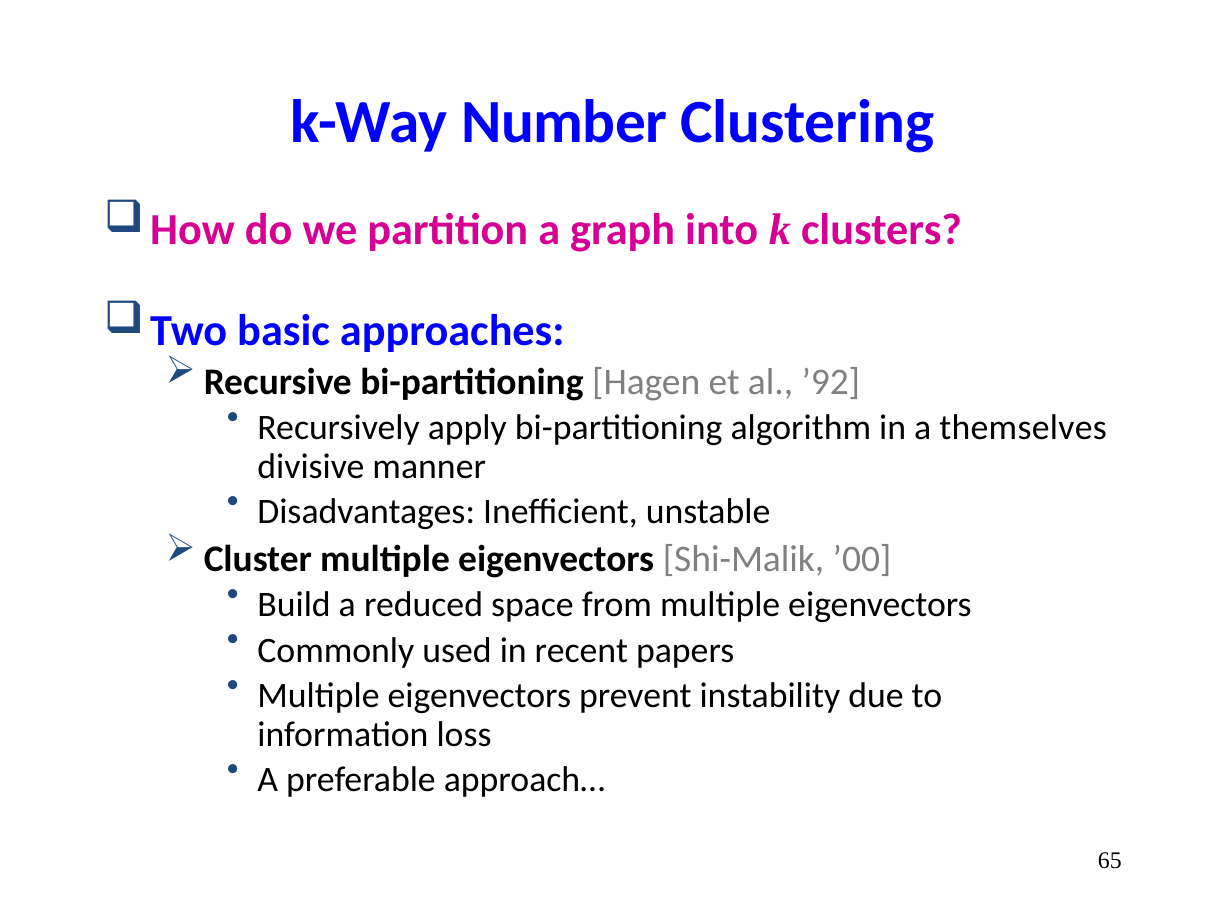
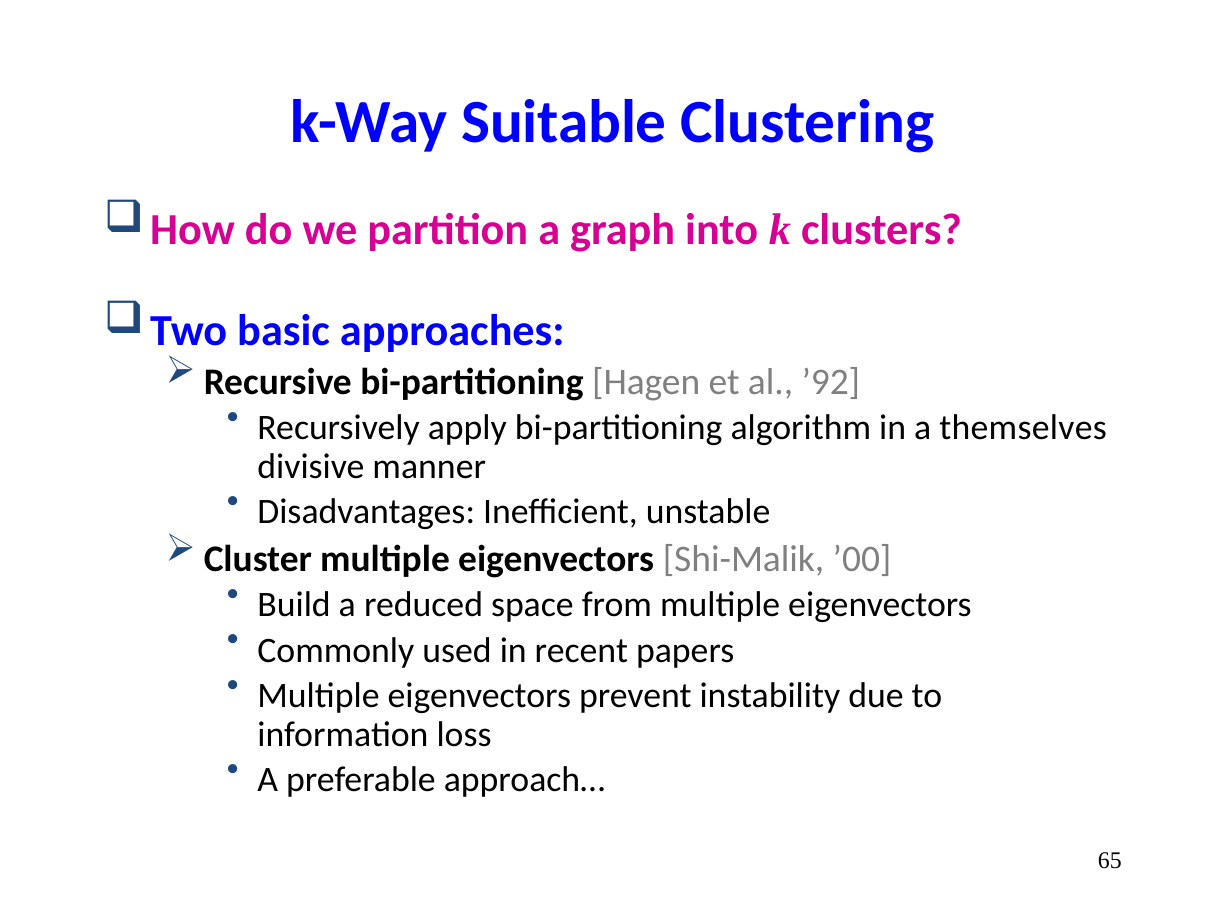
Number: Number -> Suitable
